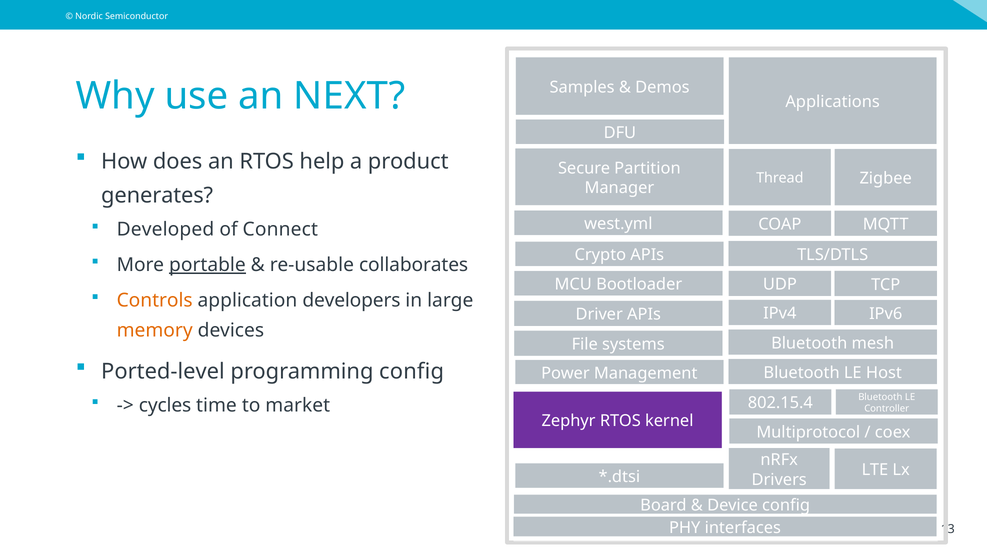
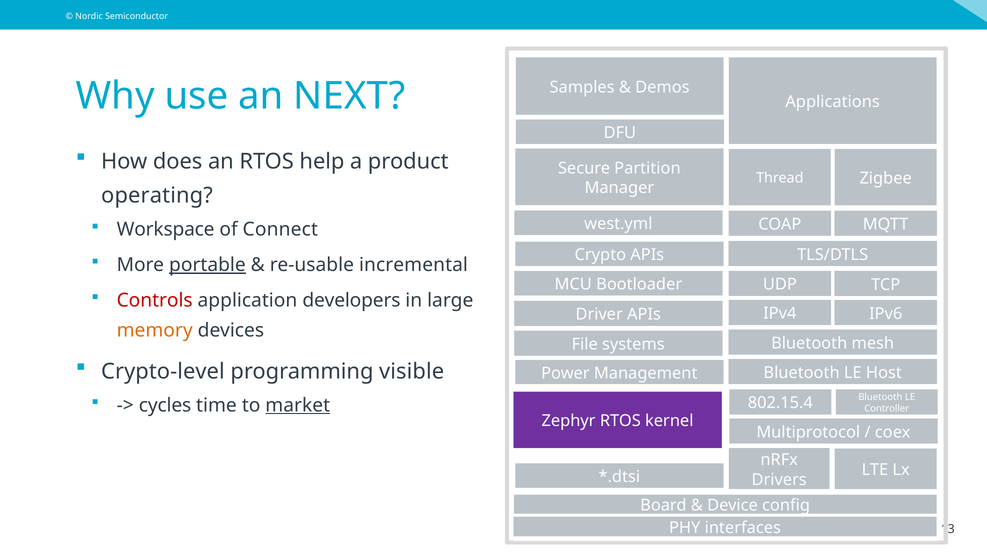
generates: generates -> operating
Developed: Developed -> Workspace
collaborates: collaborates -> incremental
Controls colour: orange -> red
Ported-level: Ported-level -> Crypto-level
programming config: config -> visible
market underline: none -> present
